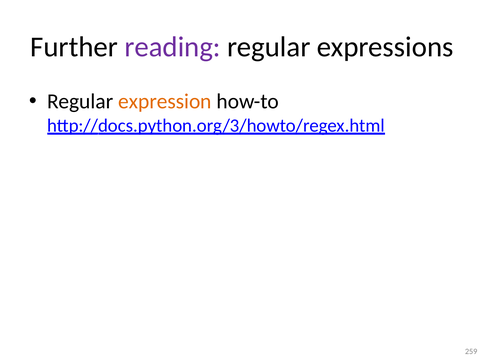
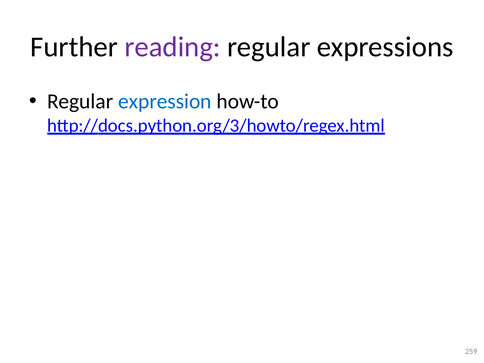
expression colour: orange -> blue
